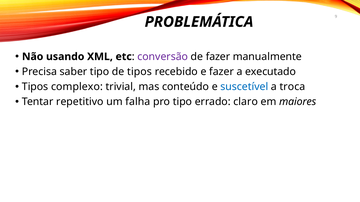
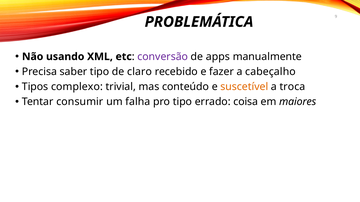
de fazer: fazer -> apps
de tipos: tipos -> claro
executado: executado -> cabeçalho
suscetível colour: blue -> orange
repetitivo: repetitivo -> consumir
claro: claro -> coisa
